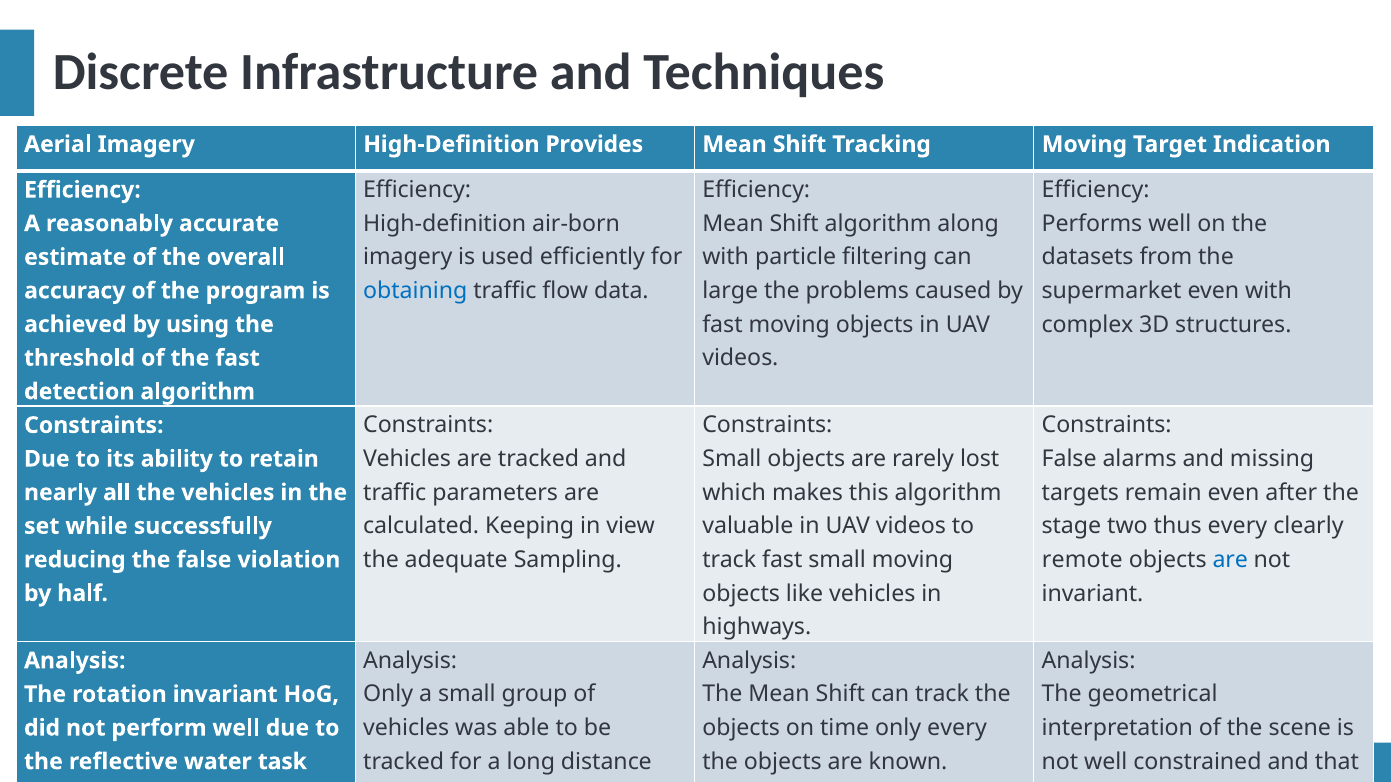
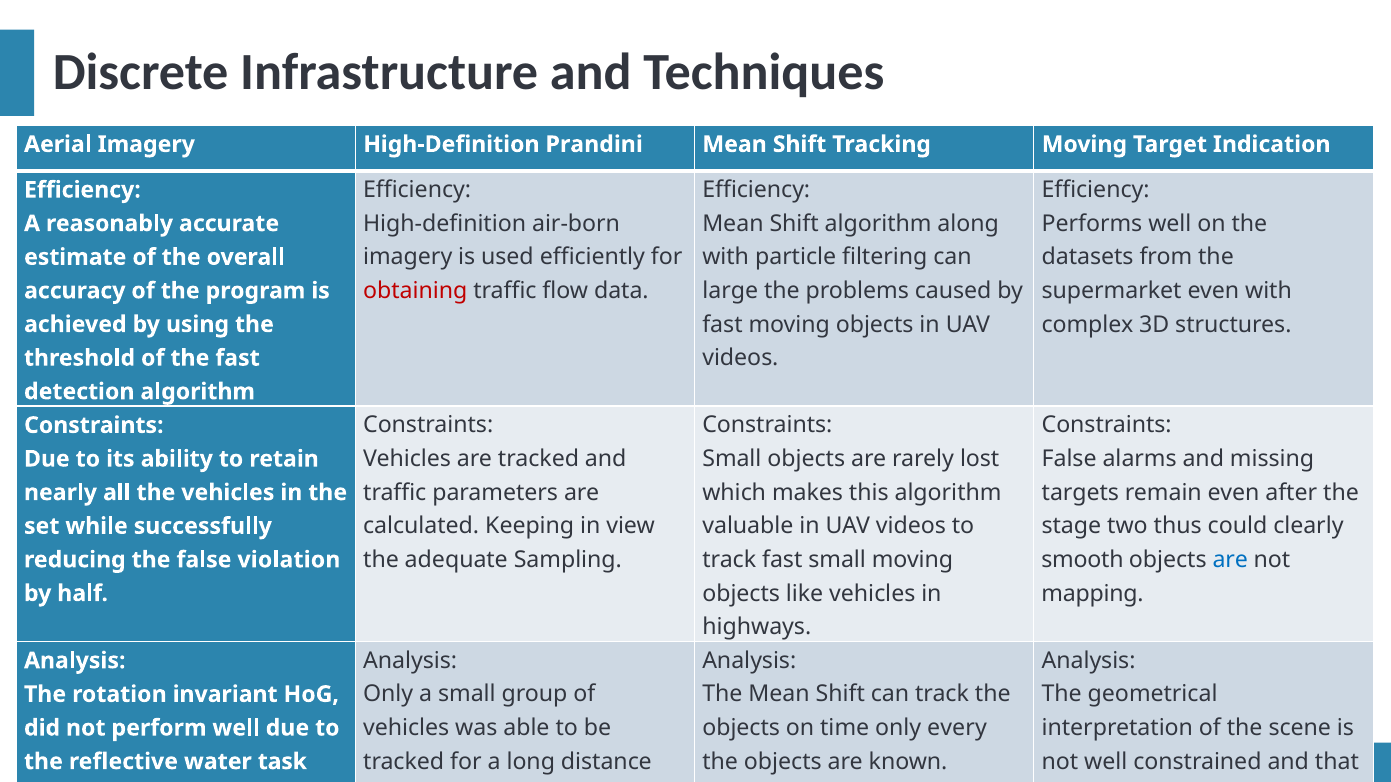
Provides: Provides -> Prandini
obtaining colour: blue -> red
thus every: every -> could
remote at (1082, 560): remote -> smooth
invariant at (1092, 594): invariant -> mapping
